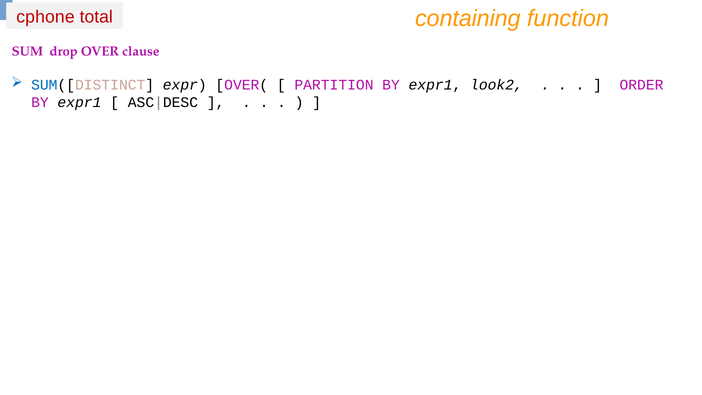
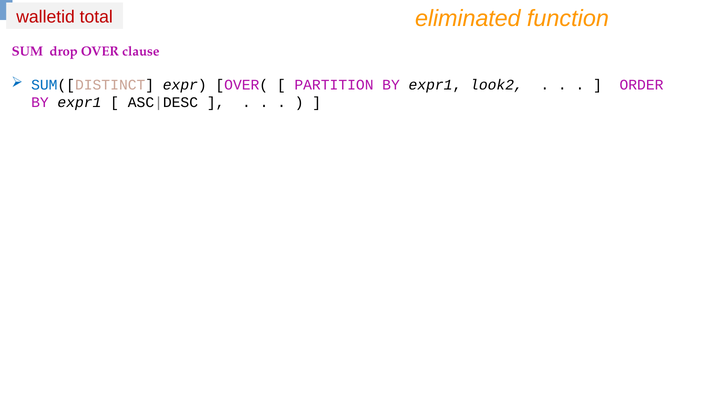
containing: containing -> eliminated
cphone: cphone -> walletid
